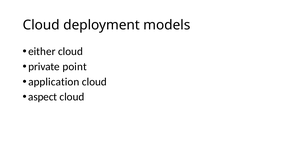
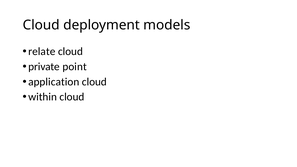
either: either -> relate
aspect: aspect -> within
